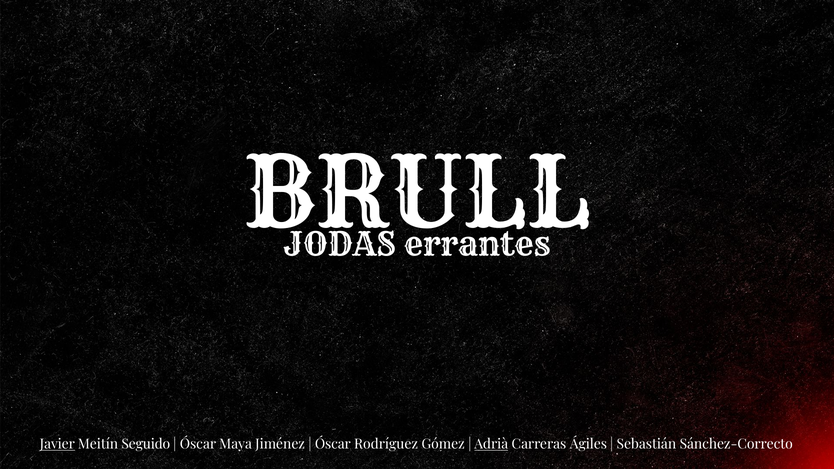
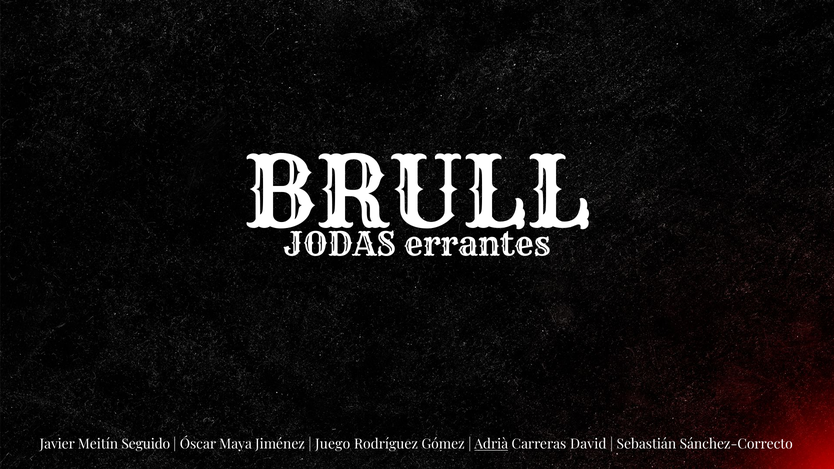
Javier underline: present -> none
Óscar at (333, 444): Óscar -> Juego
Ágiles: Ágiles -> David
